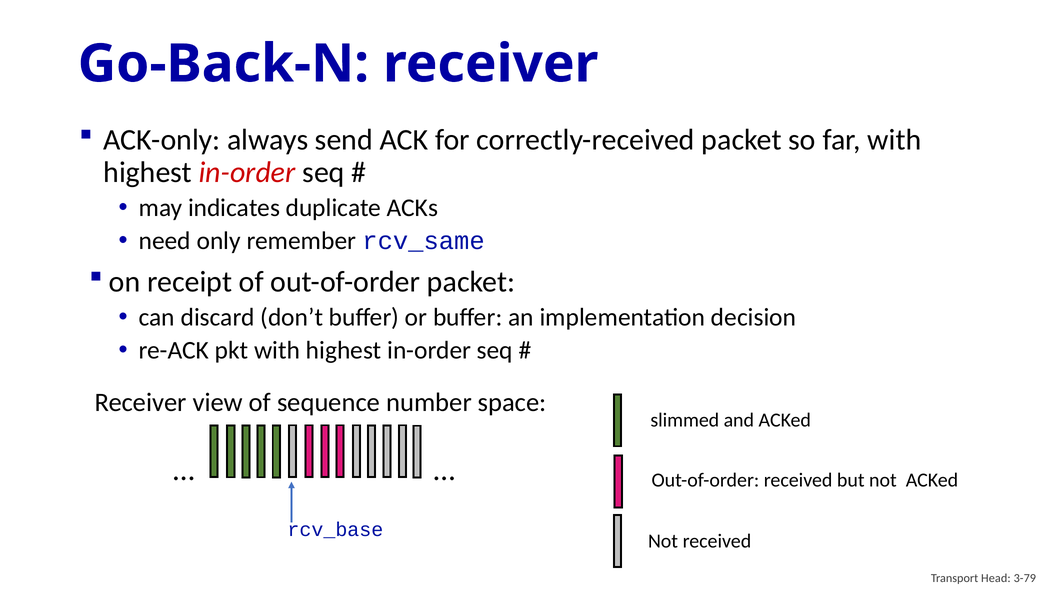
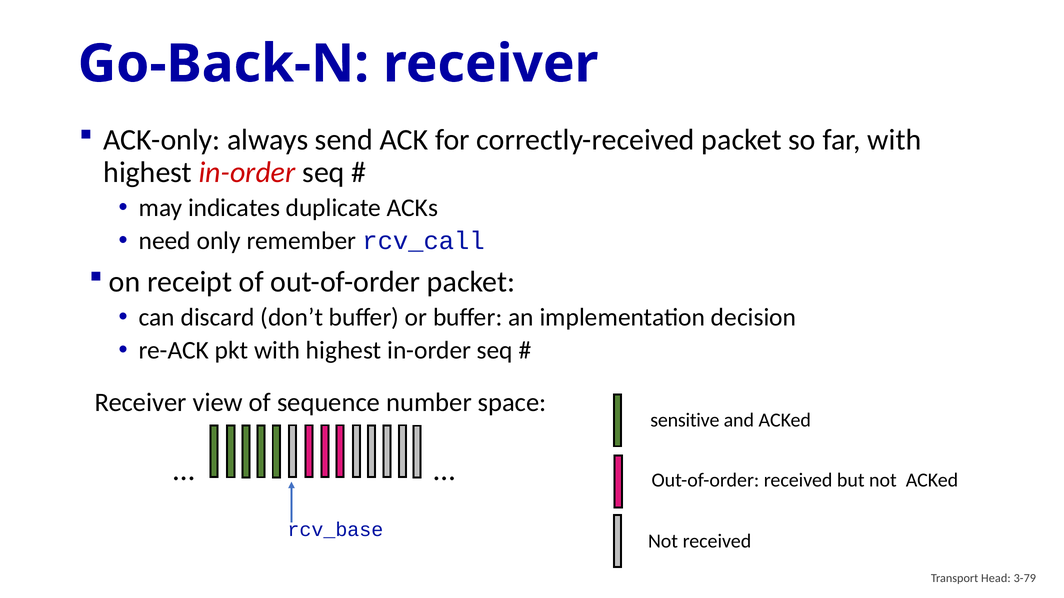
rcv_same: rcv_same -> rcv_call
slimmed: slimmed -> sensitive
